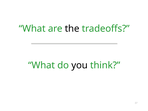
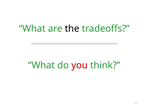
you colour: black -> red
